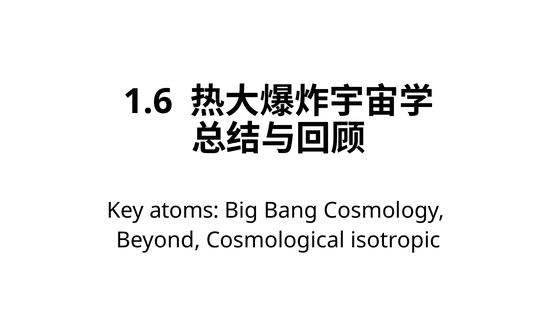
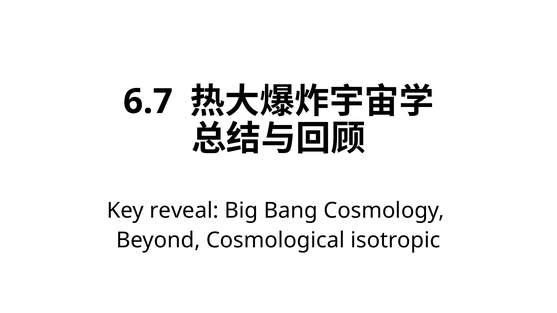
1.6: 1.6 -> 6.7
atoms: atoms -> reveal
